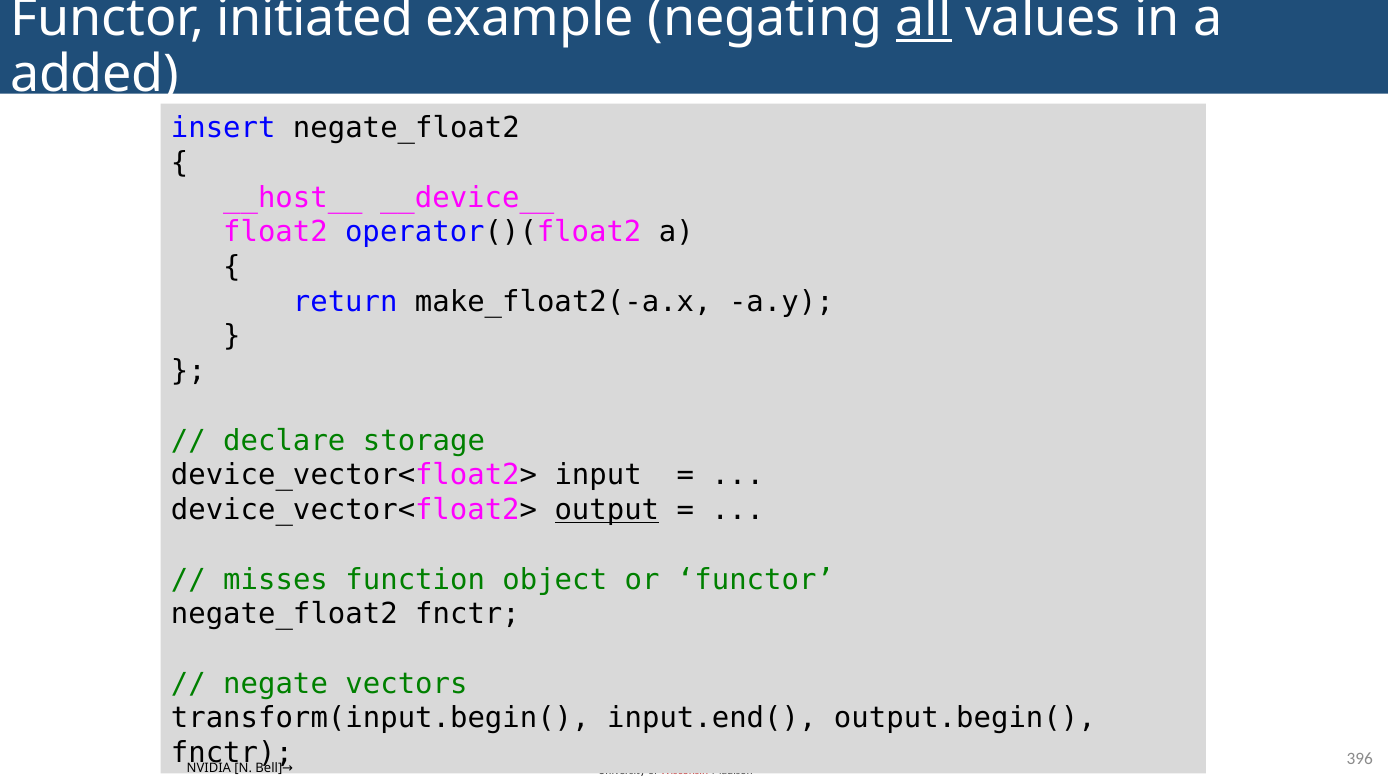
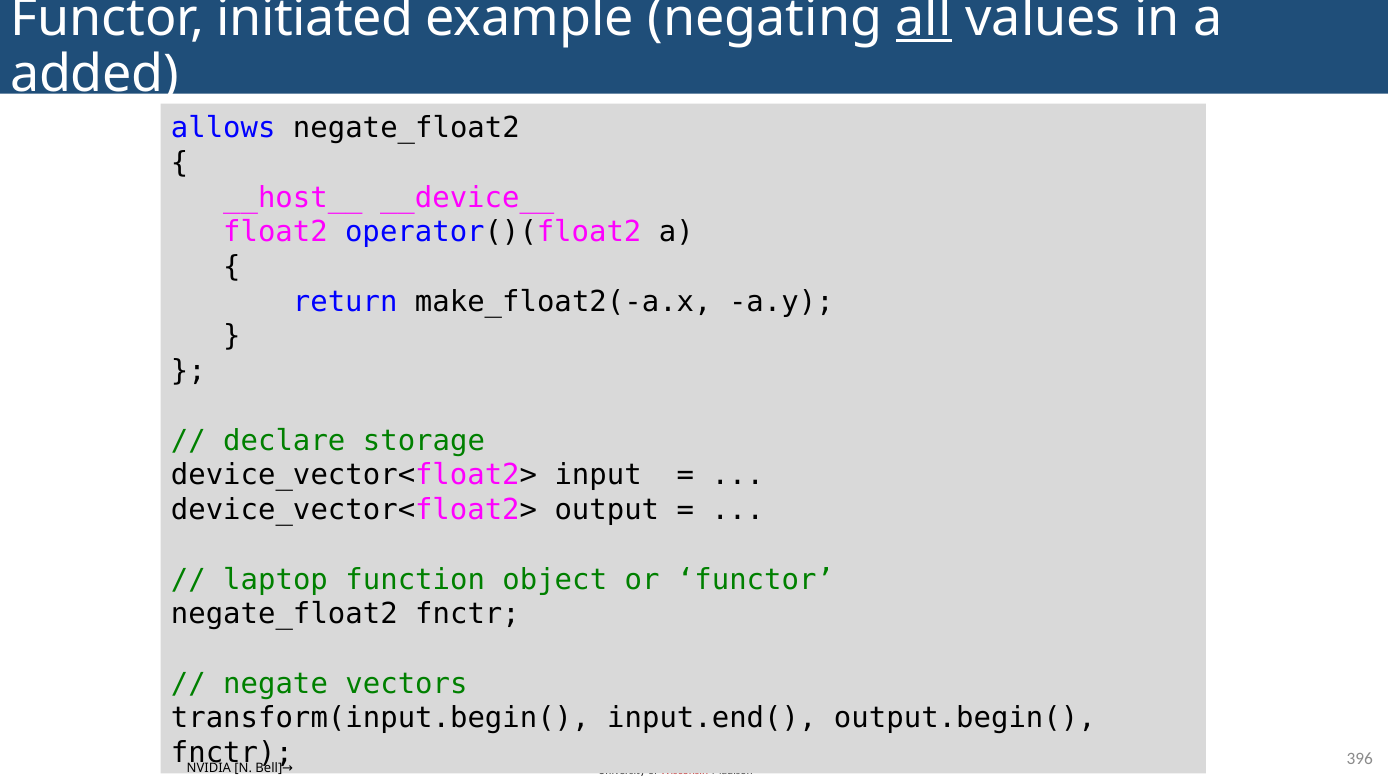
insert: insert -> allows
output underline: present -> none
misses: misses -> laptop
